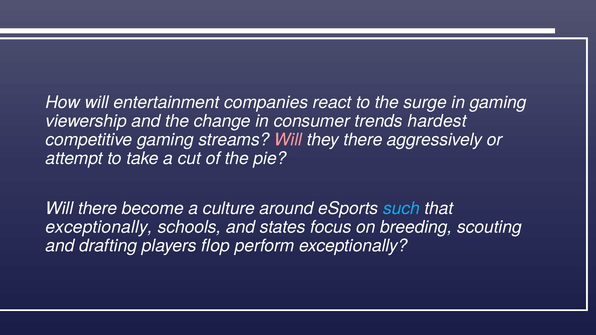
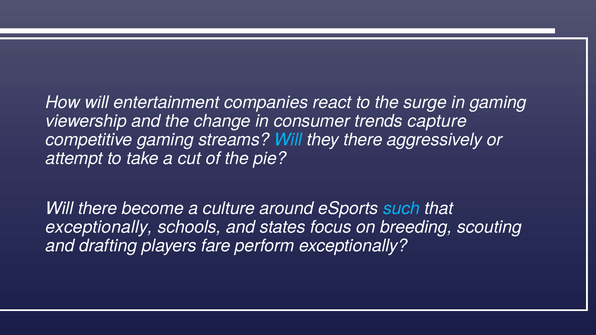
hardest: hardest -> capture
Will at (288, 140) colour: pink -> light blue
flop: flop -> fare
